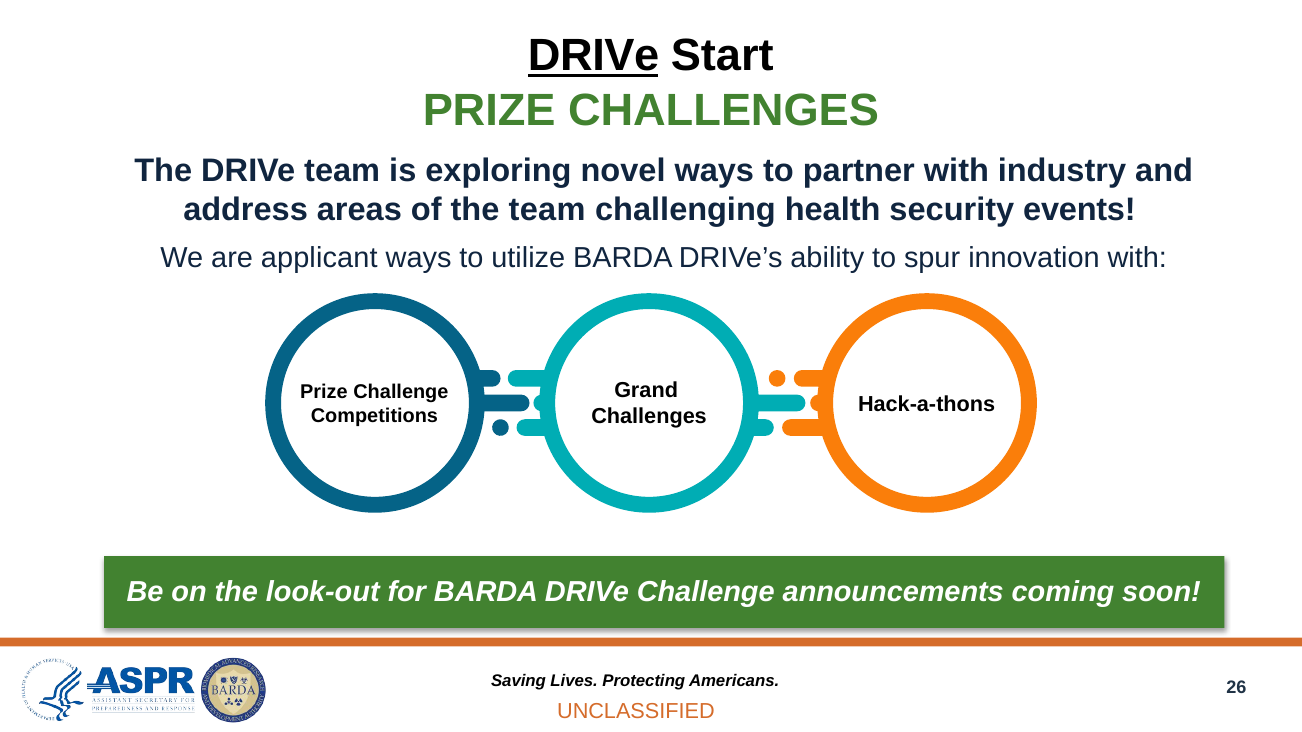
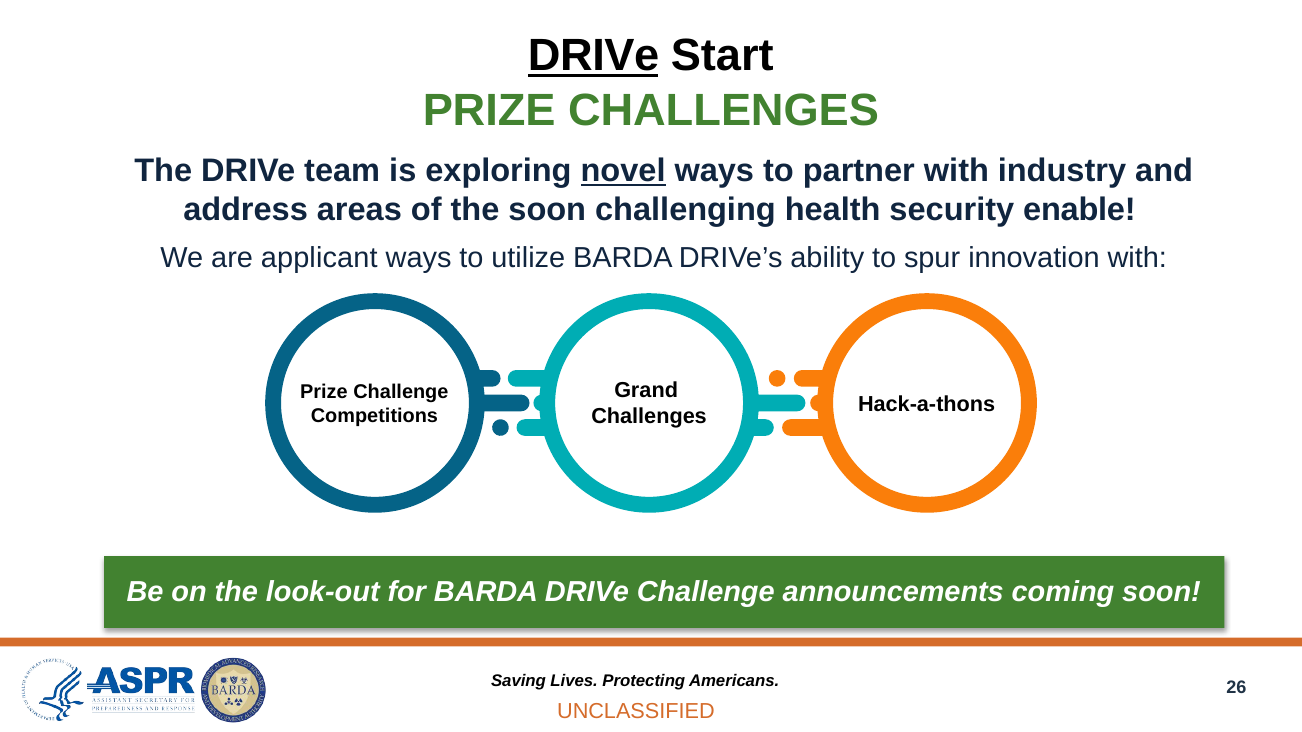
novel underline: none -> present
the team: team -> soon
events: events -> enable
